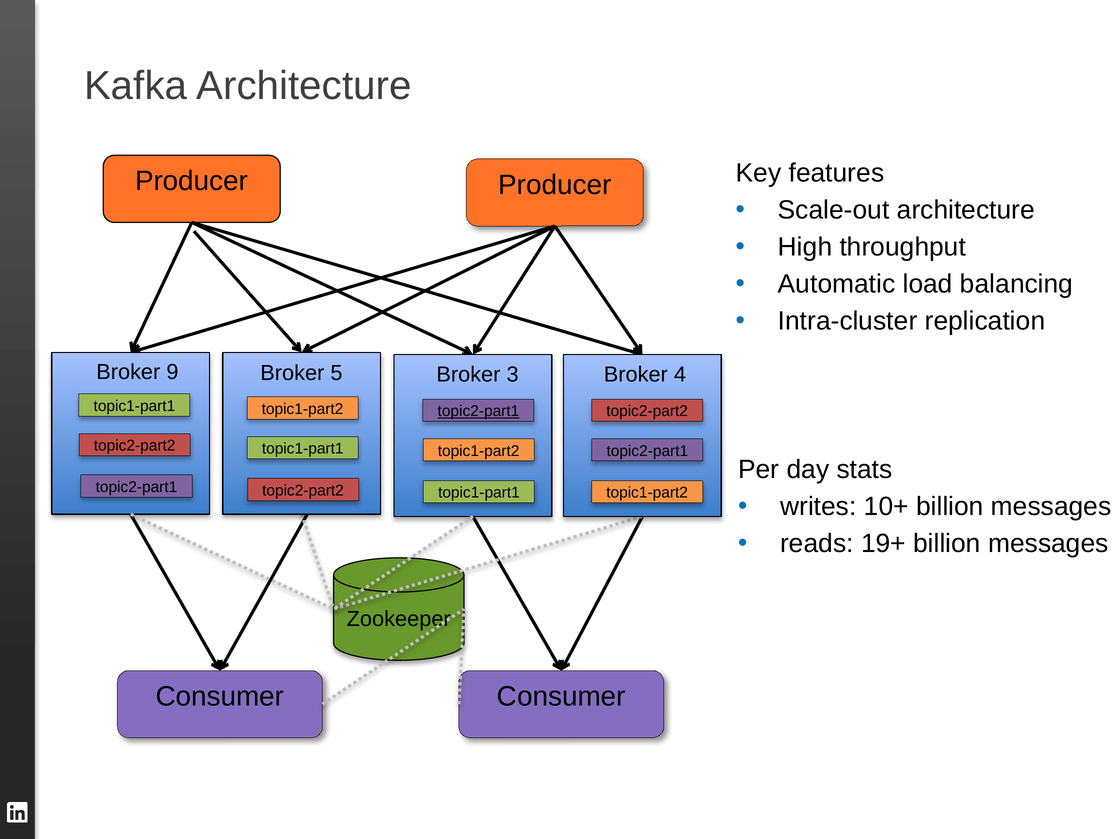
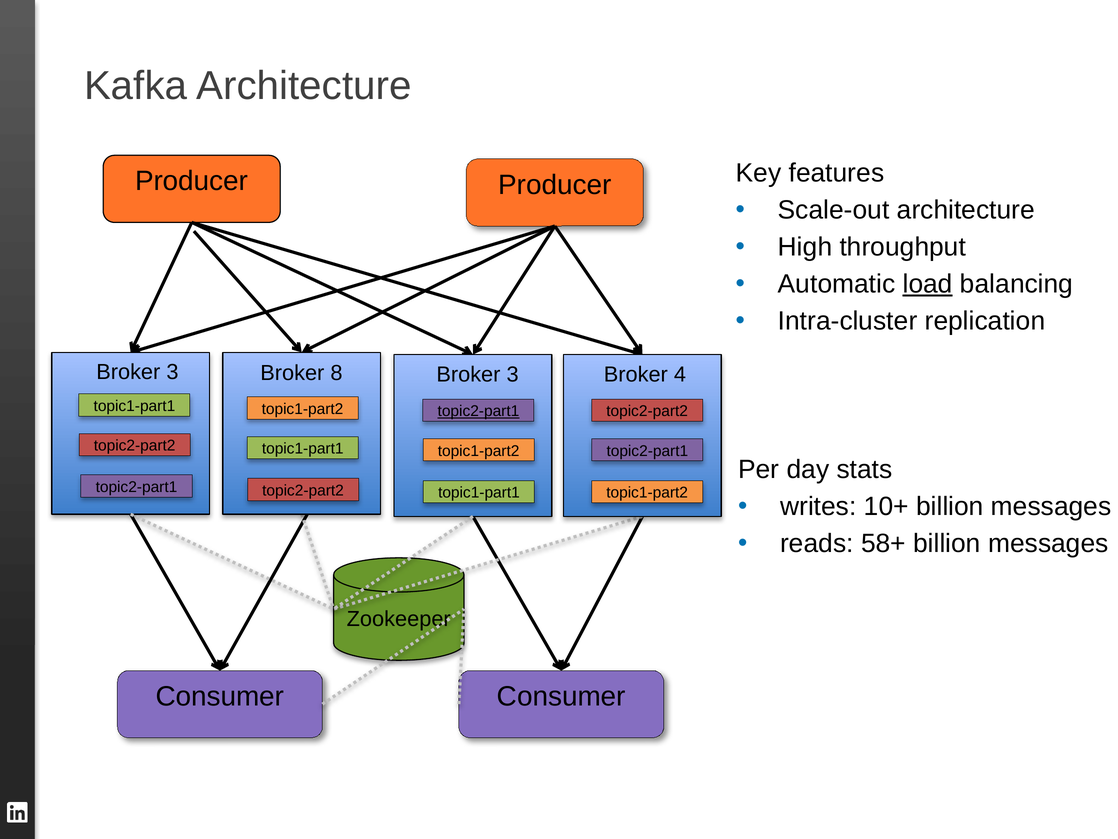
load underline: none -> present
9 at (172, 372): 9 -> 3
5: 5 -> 8
19+: 19+ -> 58+
